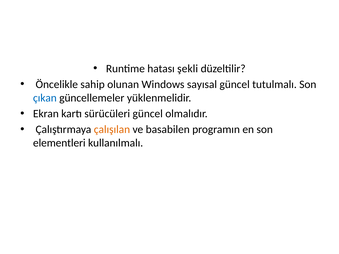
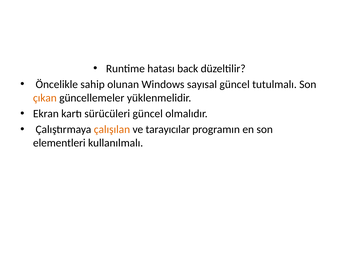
şekli: şekli -> back
çıkan colour: blue -> orange
basabilen: basabilen -> tarayıcılar
